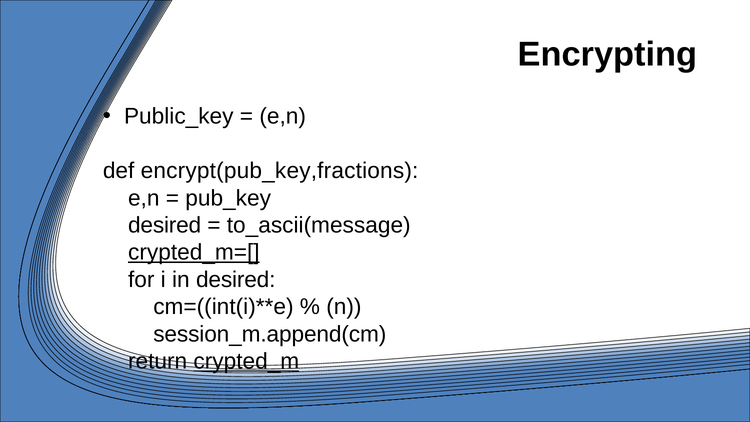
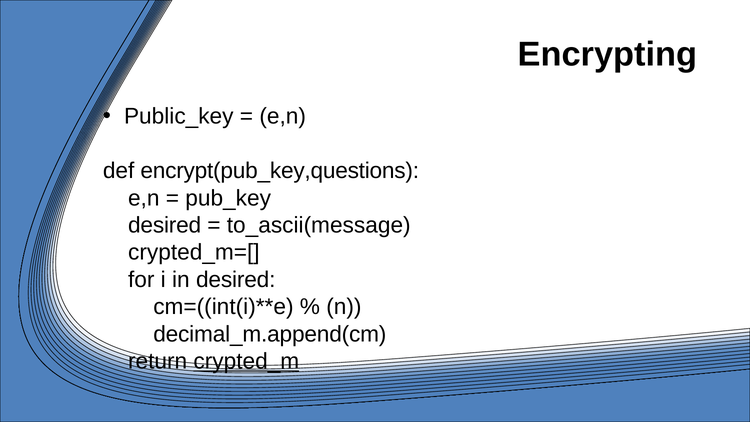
encrypt(pub_key,fractions: encrypt(pub_key,fractions -> encrypt(pub_key,questions
crypted_m=[ underline: present -> none
session_m.append(cm: session_m.append(cm -> decimal_m.append(cm
